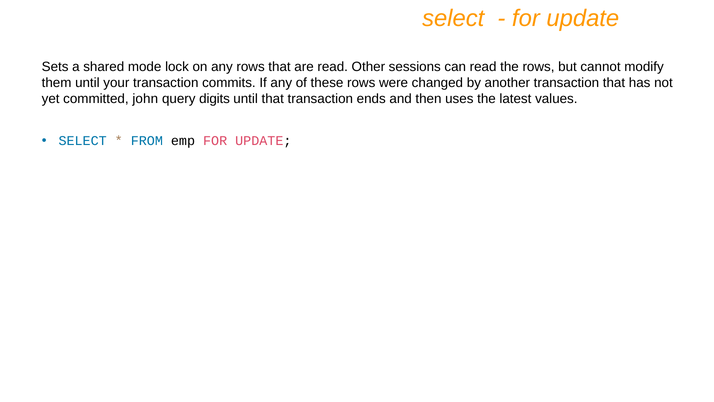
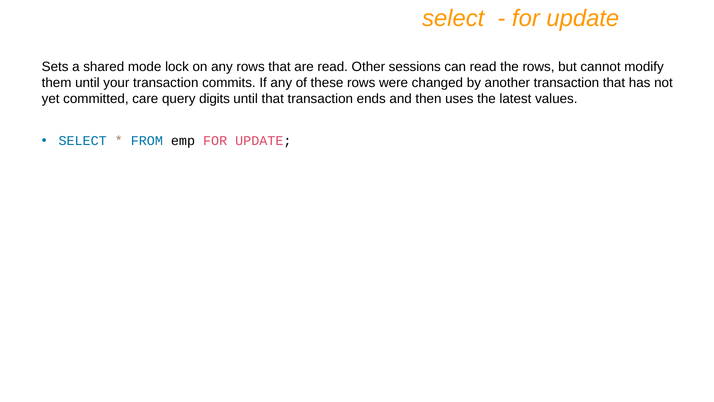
john: john -> care
